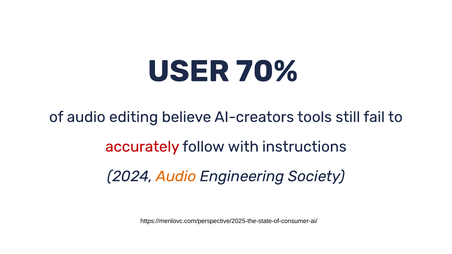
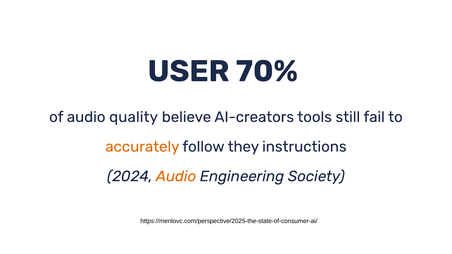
editing: editing -> quality
accurately colour: red -> orange
with: with -> they
